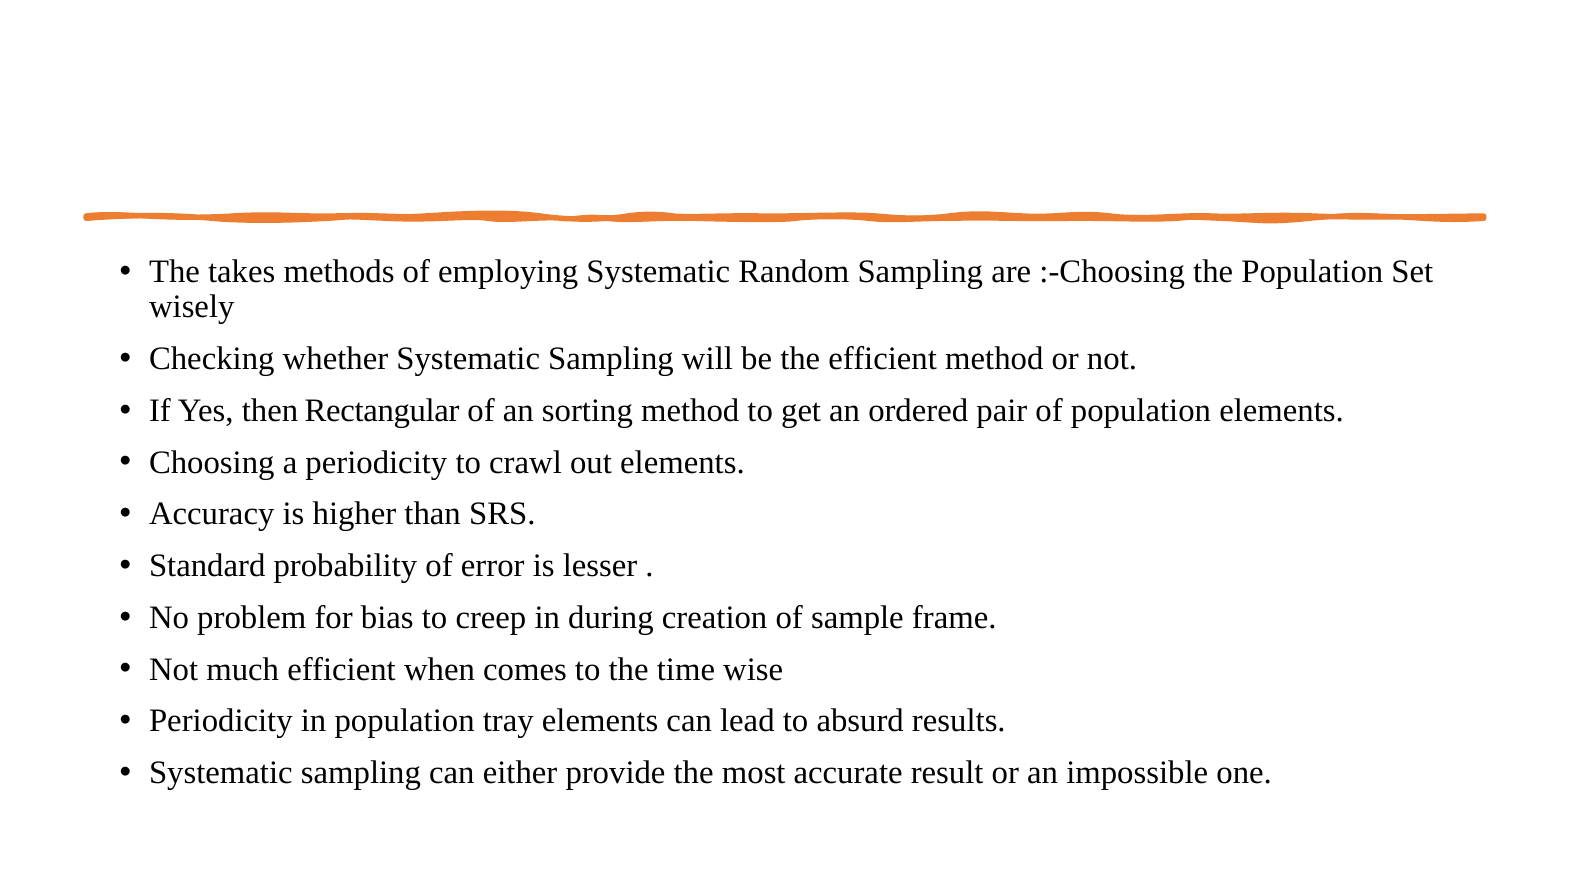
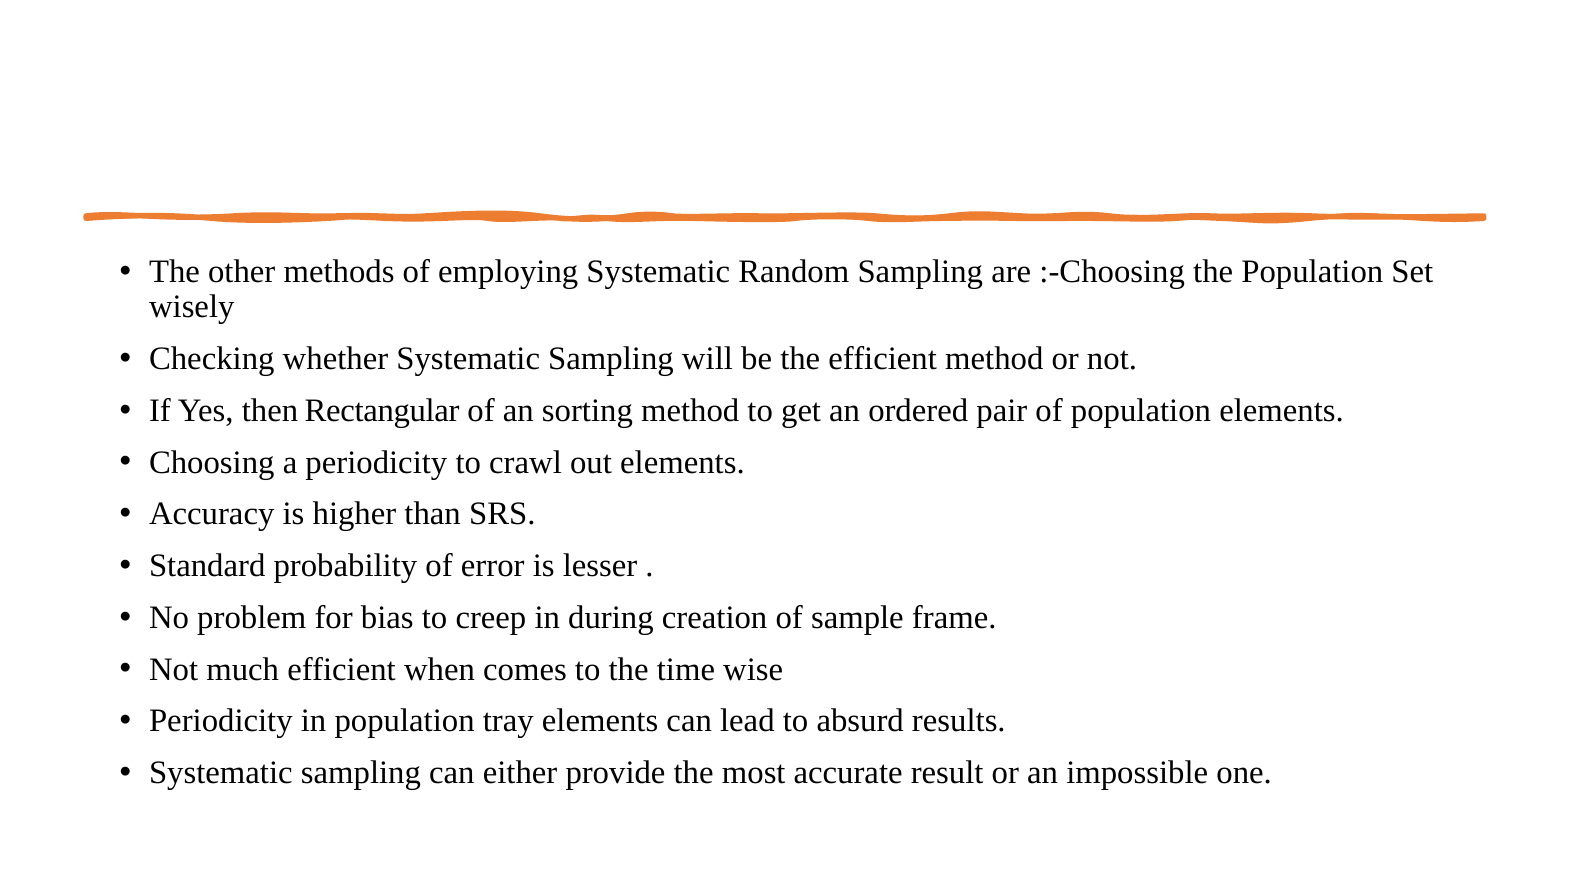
takes: takes -> other
